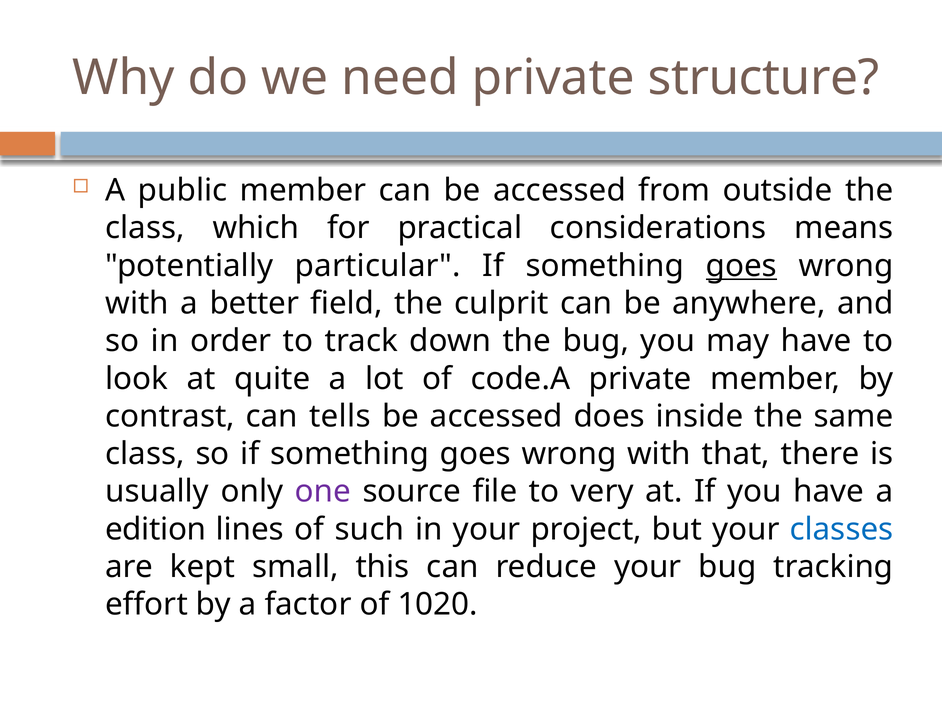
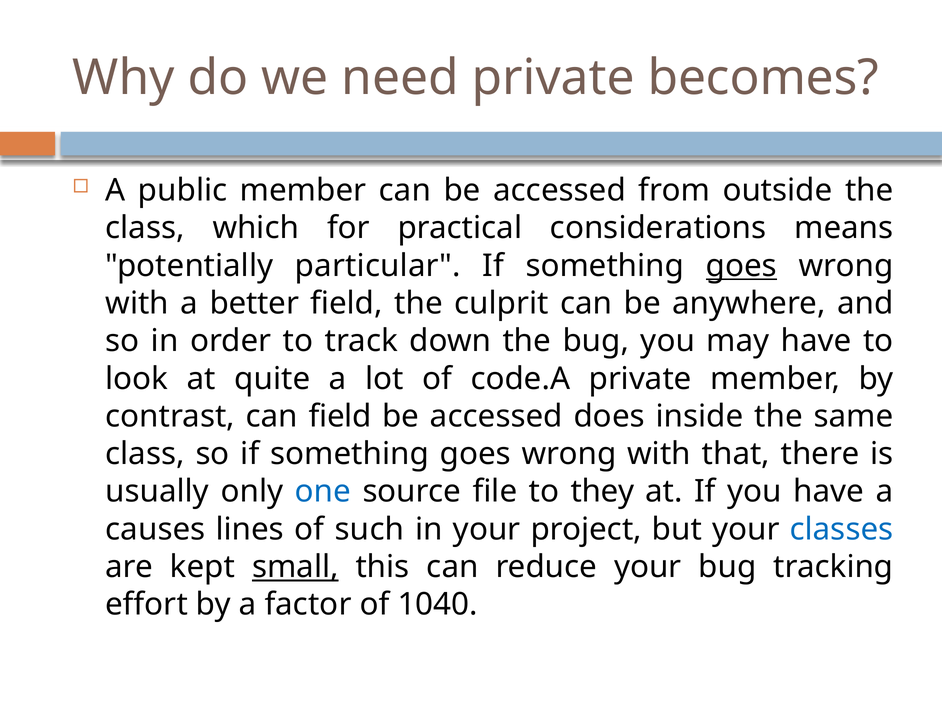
structure: structure -> becomes
can tells: tells -> field
one colour: purple -> blue
very: very -> they
edition: edition -> causes
small underline: none -> present
1020: 1020 -> 1040
